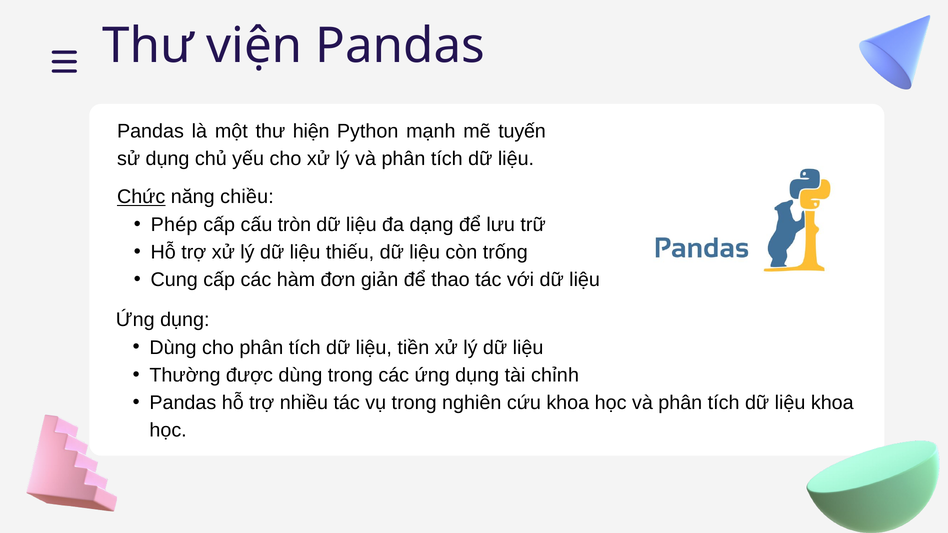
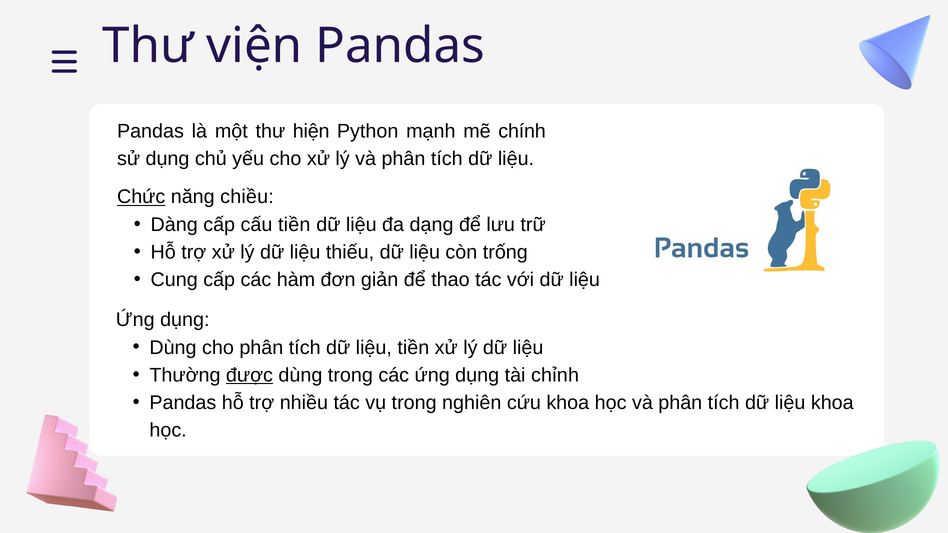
tuyến: tuyến -> chính
Phép: Phép -> Dàng
cấu tròn: tròn -> tiền
được underline: none -> present
